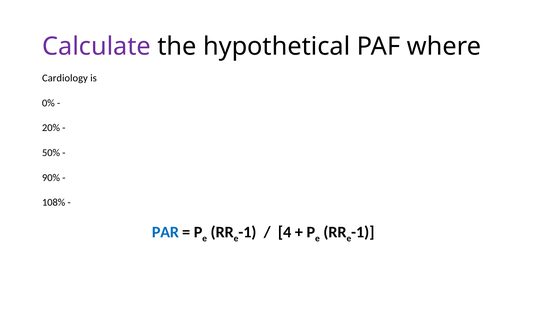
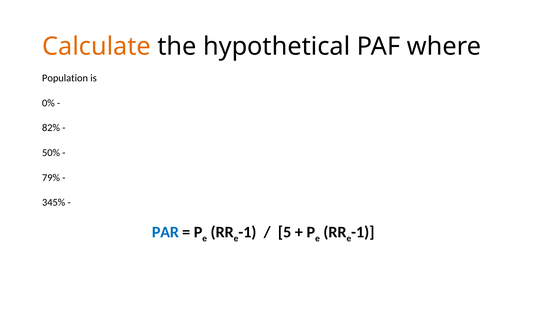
Calculate colour: purple -> orange
Cardiology: Cardiology -> Population
20%: 20% -> 82%
90%: 90% -> 79%
108%: 108% -> 345%
4: 4 -> 5
